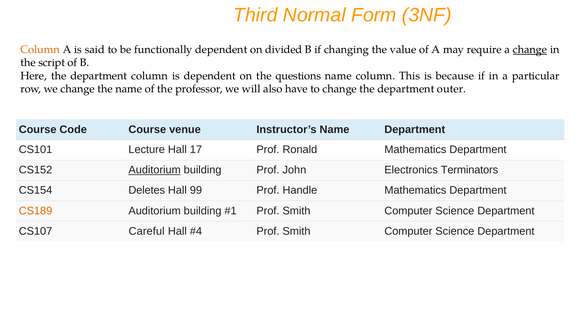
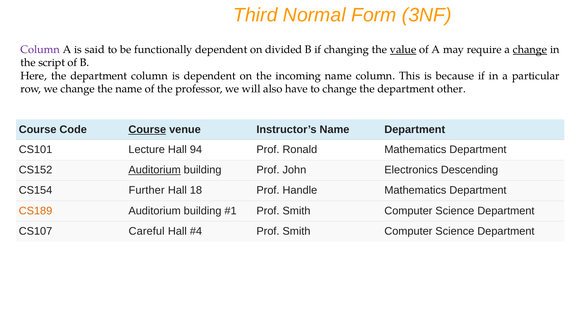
Column at (40, 50) colour: orange -> purple
value underline: none -> present
questions: questions -> incoming
outer: outer -> other
Course at (147, 130) underline: none -> present
17: 17 -> 94
Terminators: Terminators -> Descending
Deletes: Deletes -> Further
99: 99 -> 18
